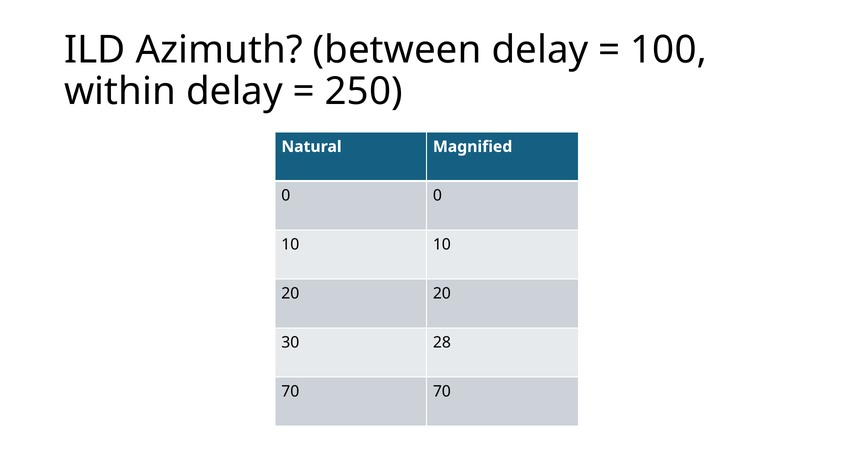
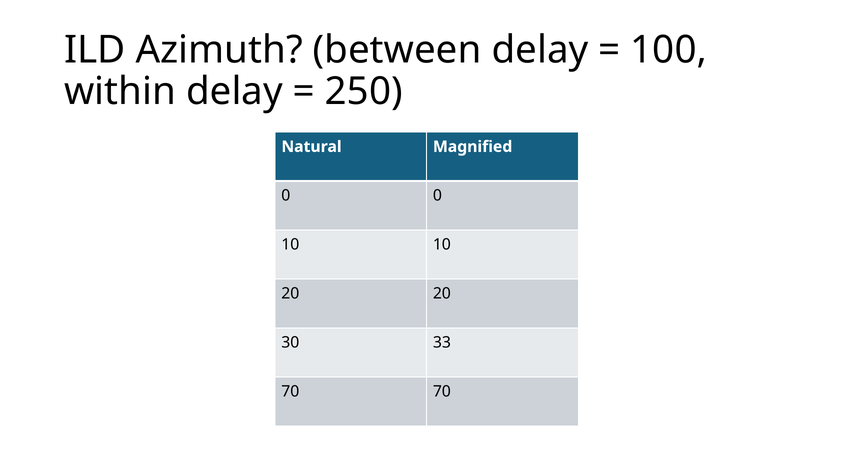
28: 28 -> 33
